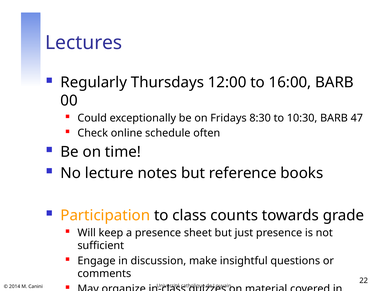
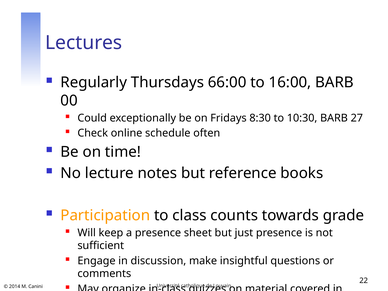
12:00: 12:00 -> 66:00
47: 47 -> 27
